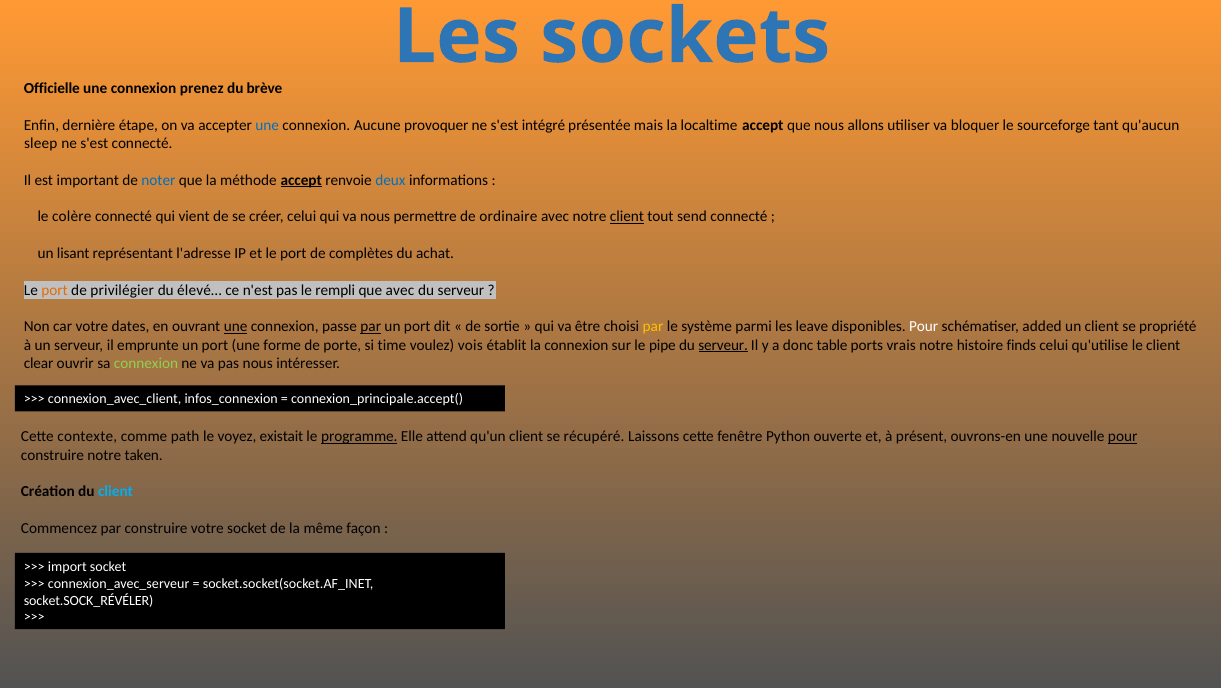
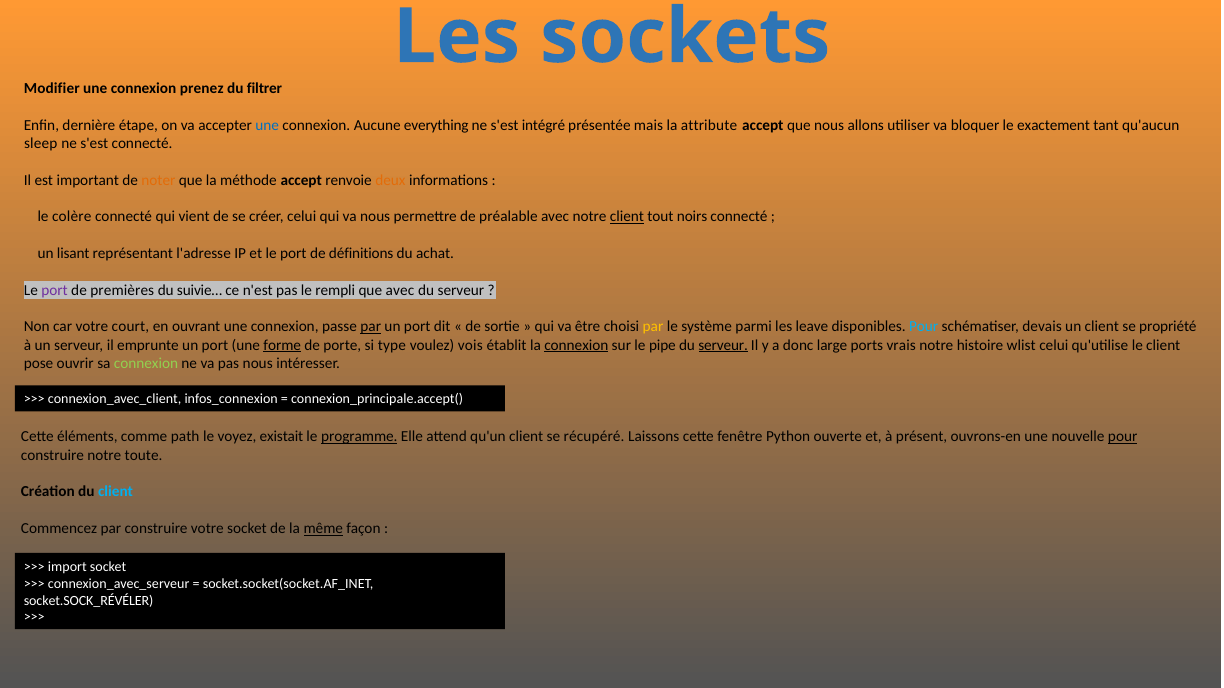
Officielle: Officielle -> Modifier
brève: brève -> filtrer
provoquer: provoquer -> everything
localtime: localtime -> attribute
sourceforge: sourceforge -> exactement
noter colour: blue -> orange
accept at (301, 180) underline: present -> none
deux colour: blue -> orange
ordinaire: ordinaire -> préalable
send: send -> noirs
complètes: complètes -> définitions
port at (55, 290) colour: orange -> purple
privilégier: privilégier -> premières
élevé…: élevé… -> suivie…
dates: dates -> court
une at (236, 327) underline: present -> none
Pour at (924, 327) colour: white -> light blue
added: added -> devais
forme underline: none -> present
time: time -> type
connexion at (576, 345) underline: none -> present
table: table -> large
finds: finds -> wlist
clear: clear -> pose
contexte: contexte -> éléments
taken: taken -> toute
même underline: none -> present
